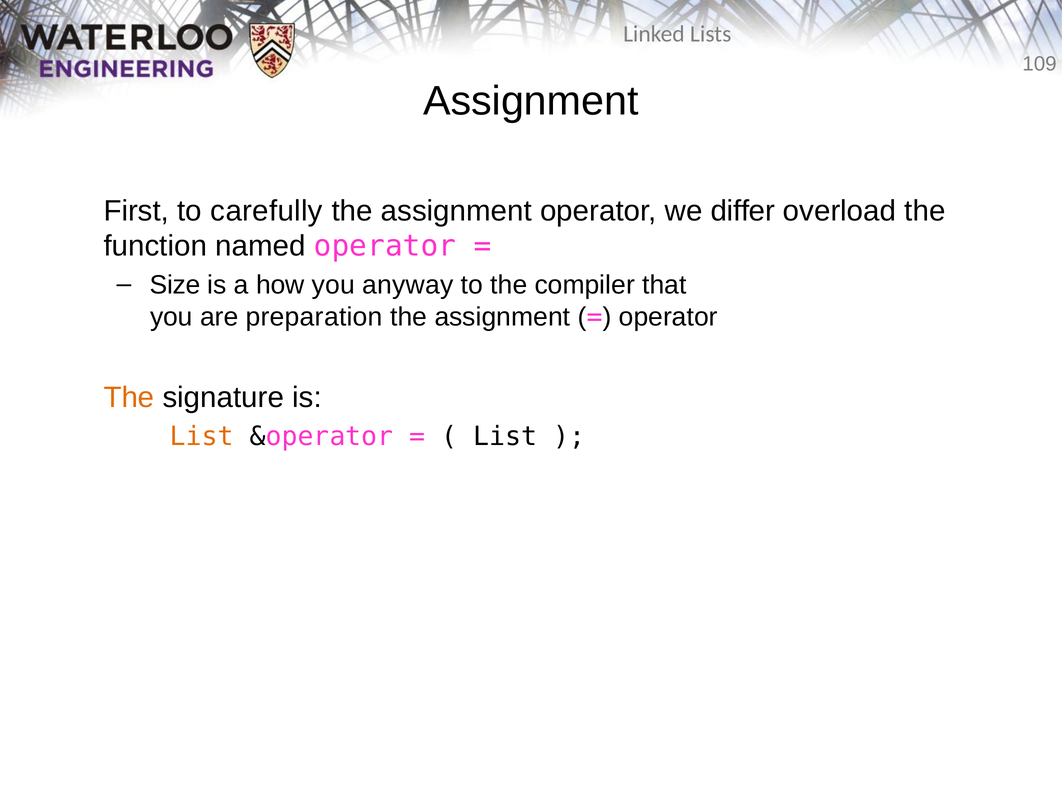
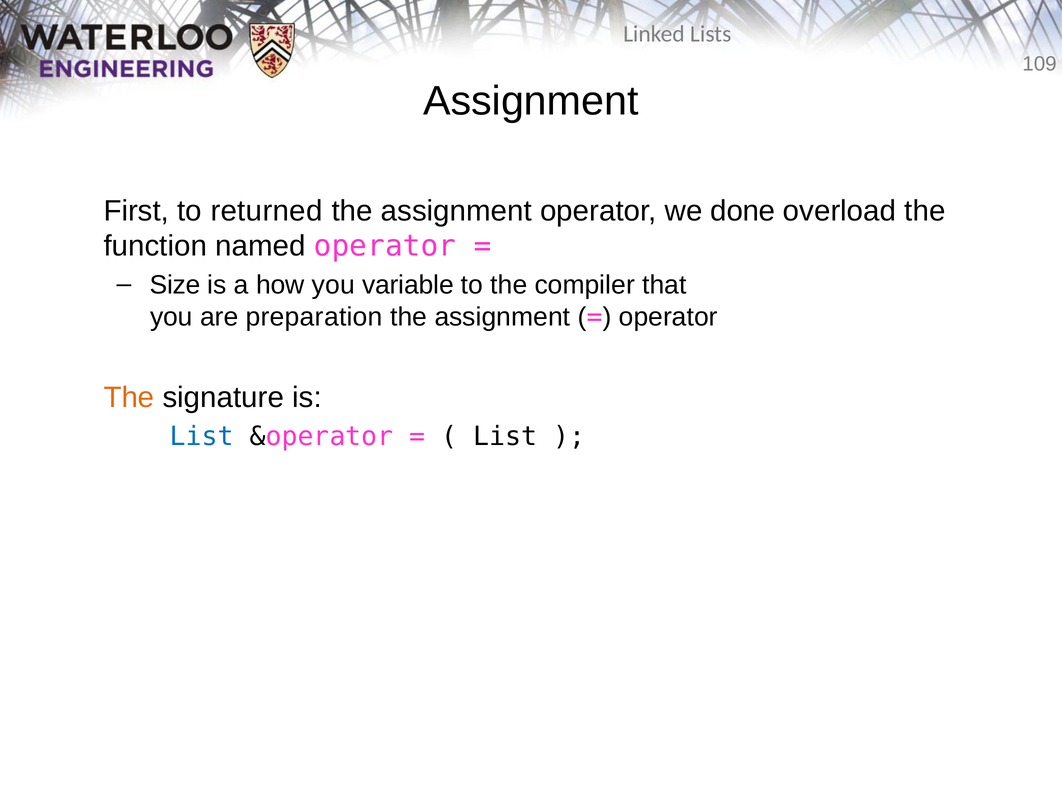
carefully: carefully -> returned
differ: differ -> done
anyway: anyway -> variable
List at (202, 437) colour: orange -> blue
